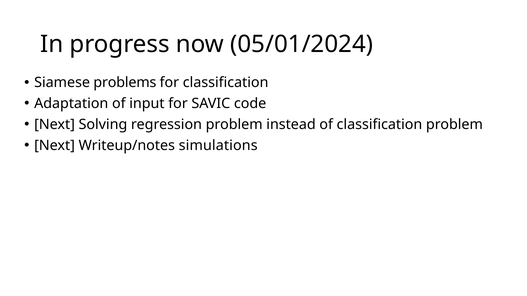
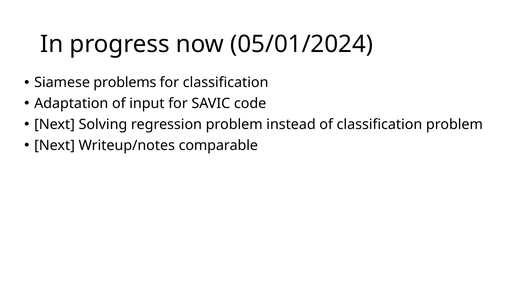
simulations: simulations -> comparable
